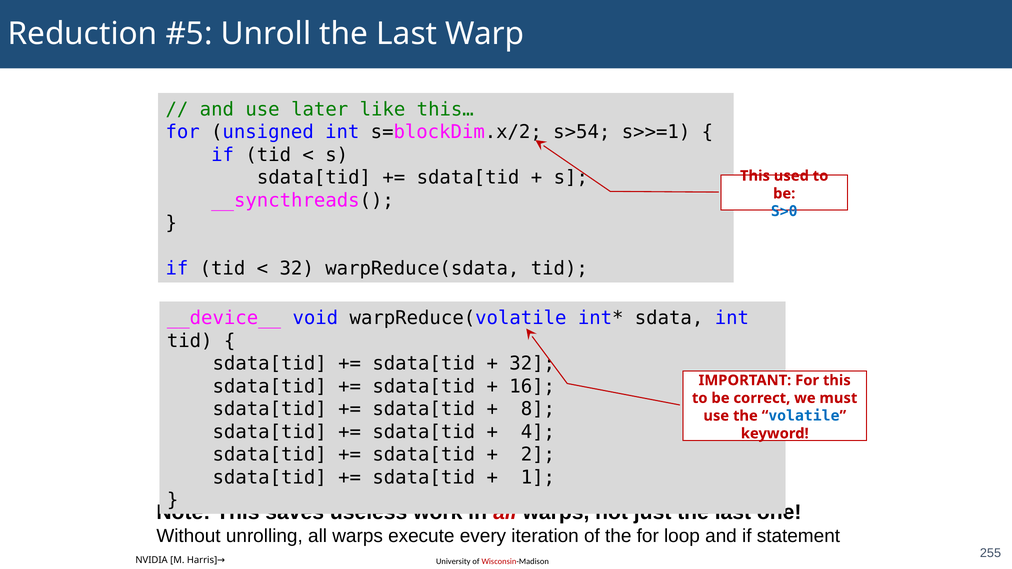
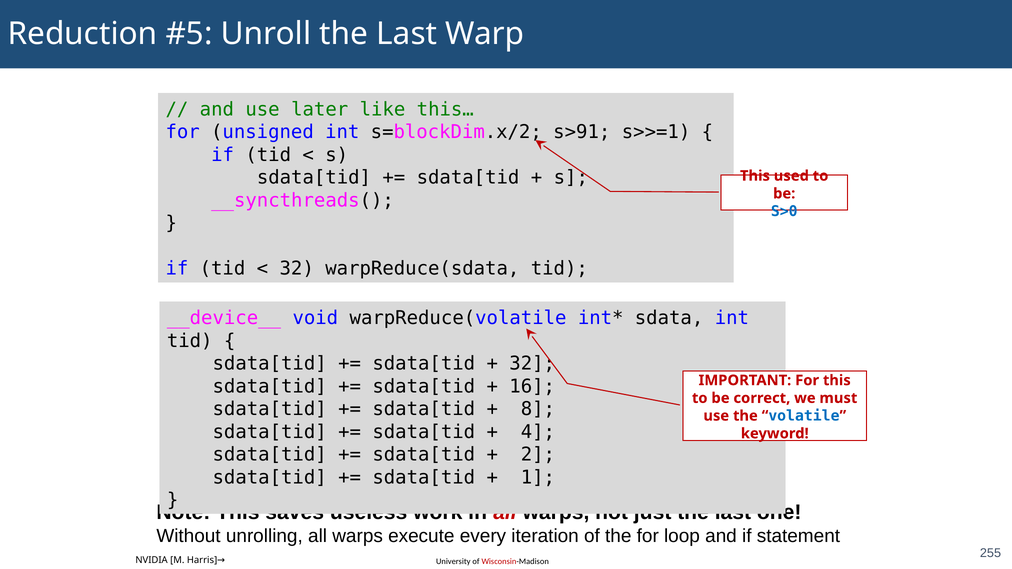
s>54: s>54 -> s>91
